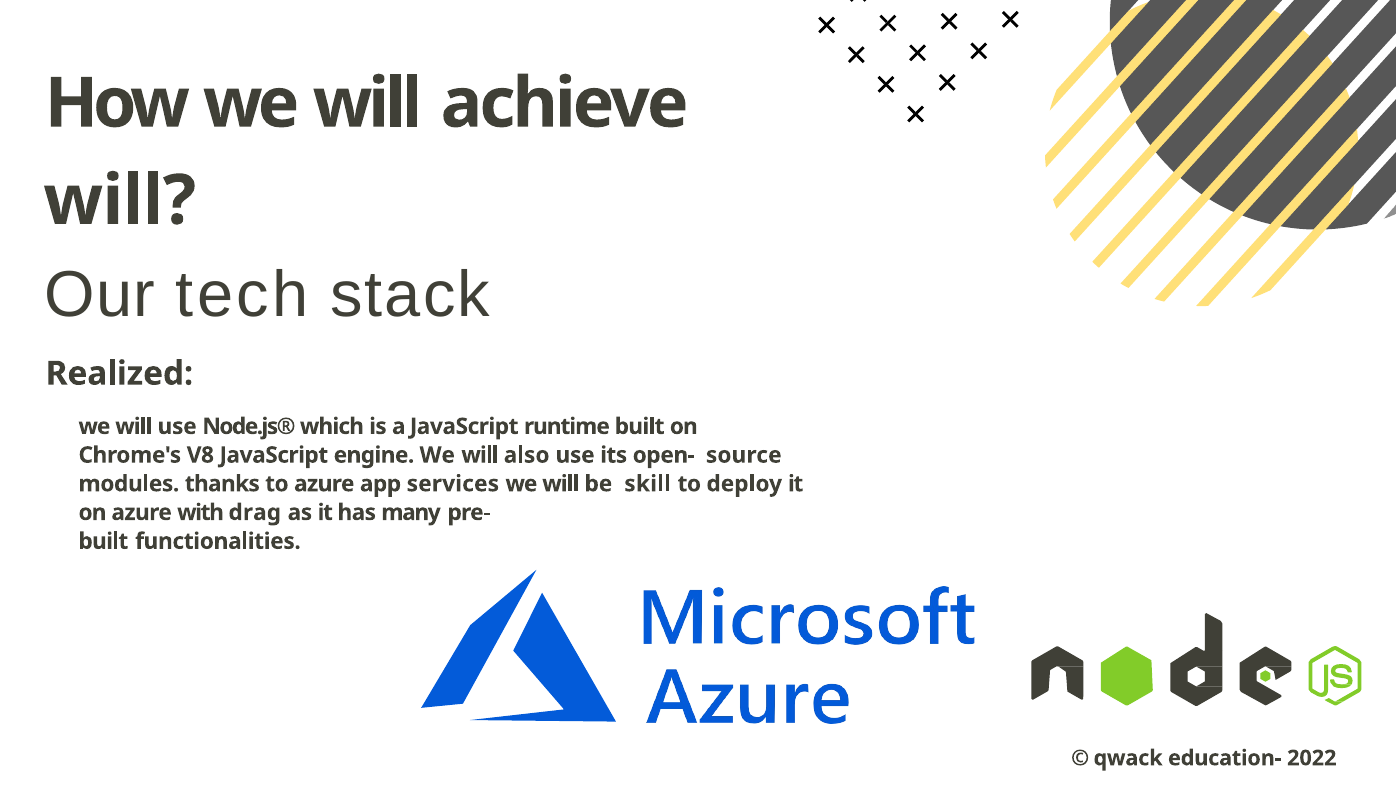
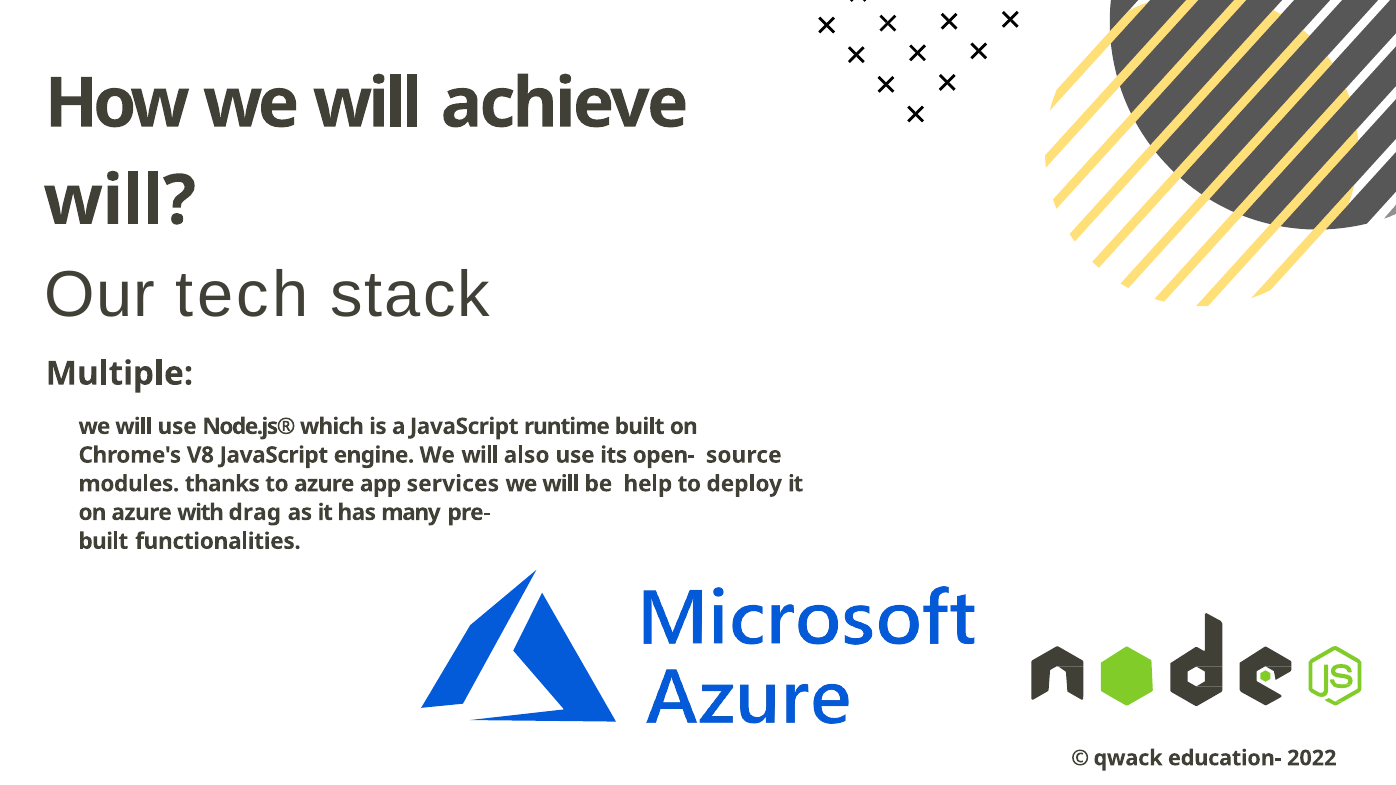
Realized: Realized -> Multiple
skill: skill -> help
